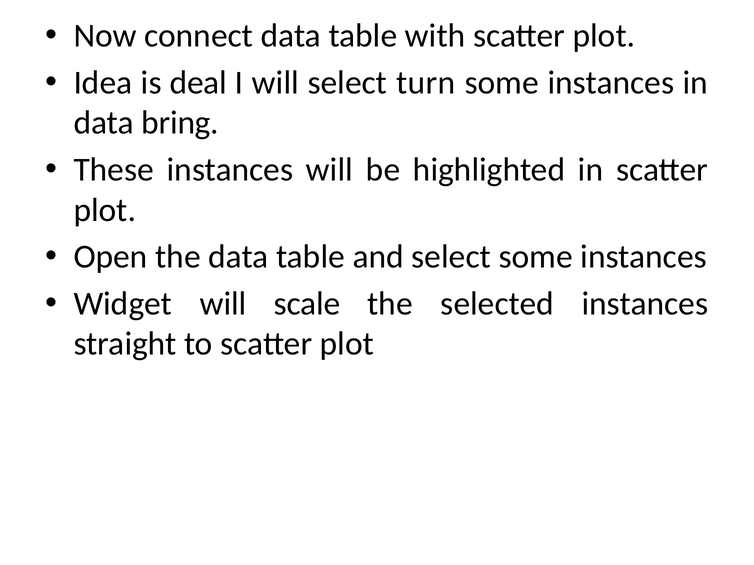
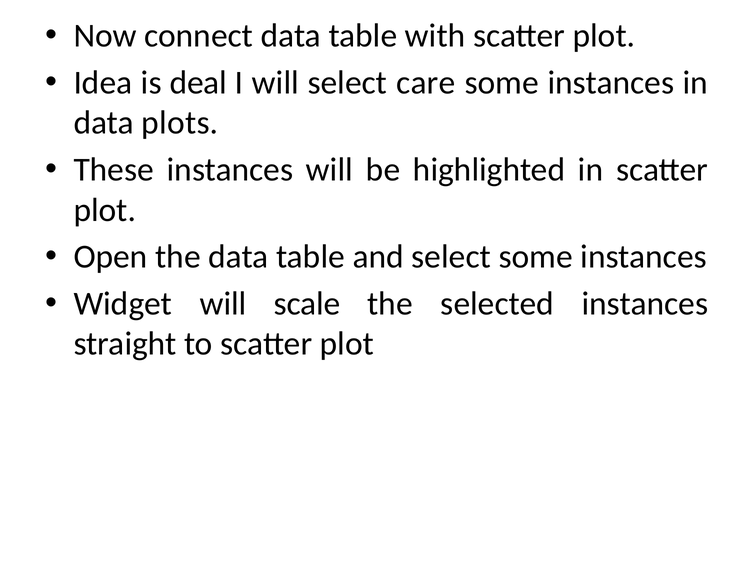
turn: turn -> care
bring: bring -> plots
